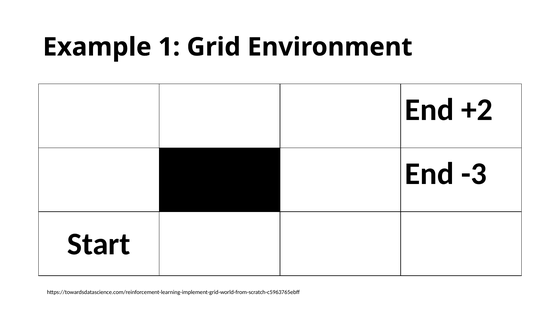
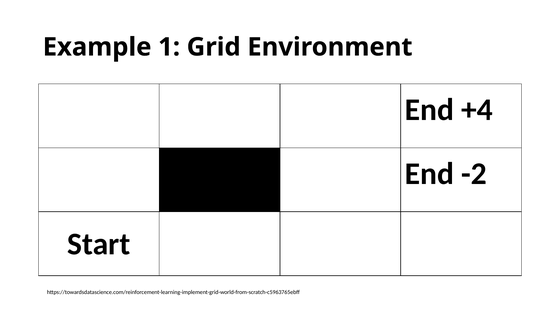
+2: +2 -> +4
-3: -3 -> -2
